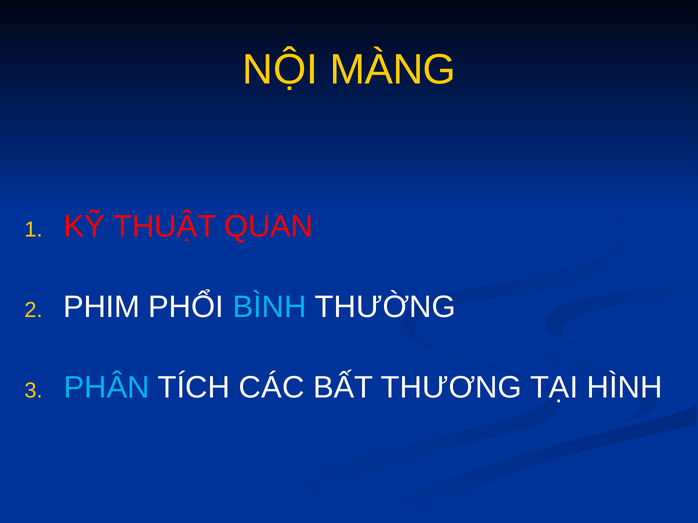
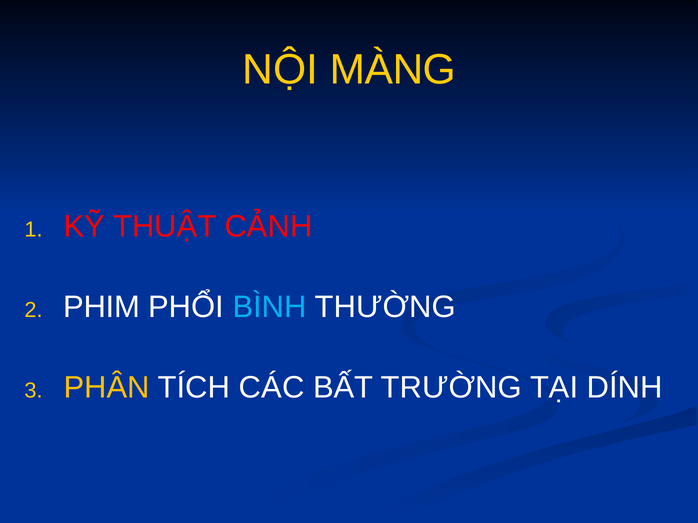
QUAN: QUAN -> CẢNH
PHÂN colour: light blue -> yellow
THƯƠNG: THƯƠNG -> TRƯỜNG
HÌNH: HÌNH -> DÍNH
